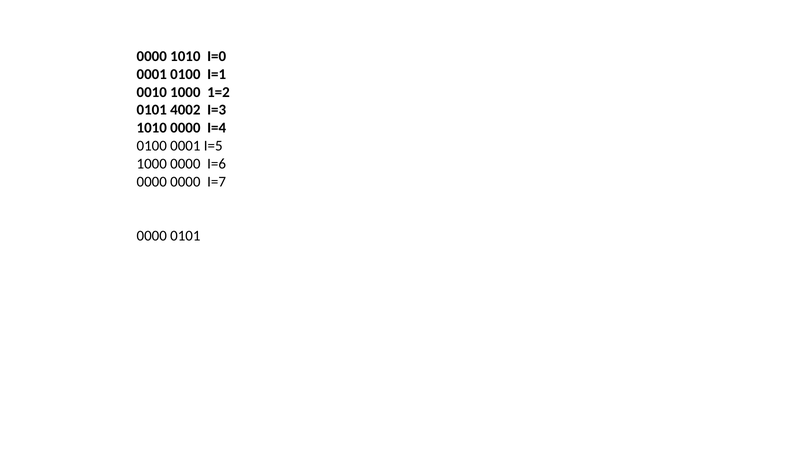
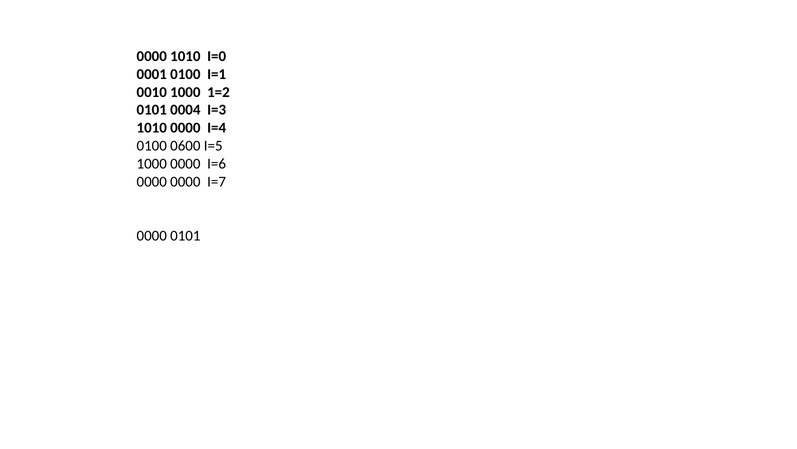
4002: 4002 -> 0004
0100 0001: 0001 -> 0600
